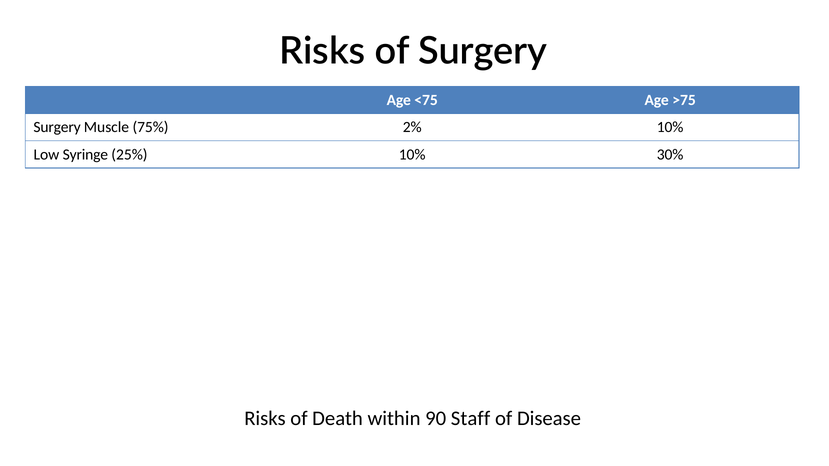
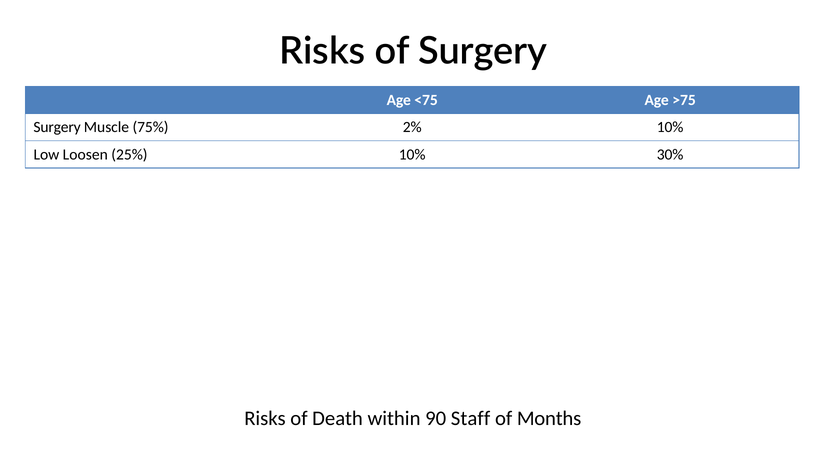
Syringe: Syringe -> Loosen
Disease: Disease -> Months
